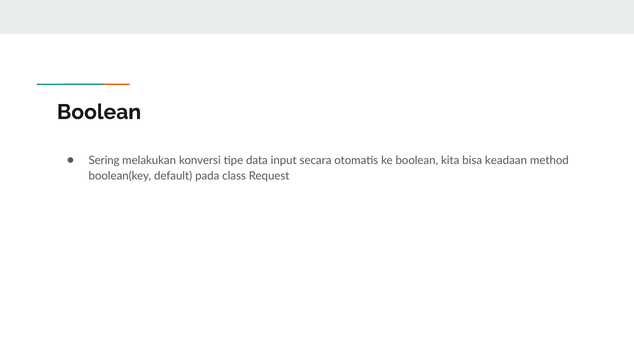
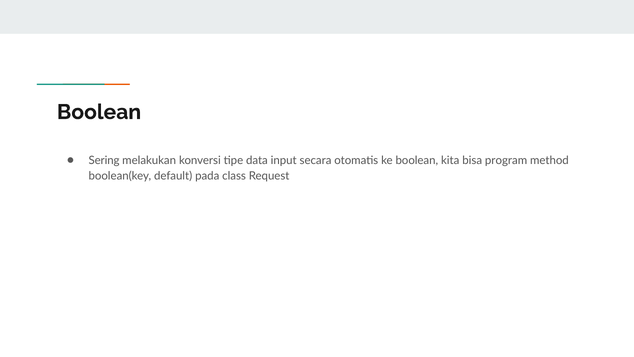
keadaan: keadaan -> program
